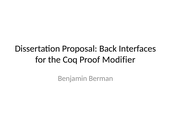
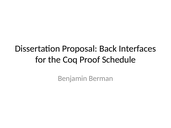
Modifier: Modifier -> Schedule
